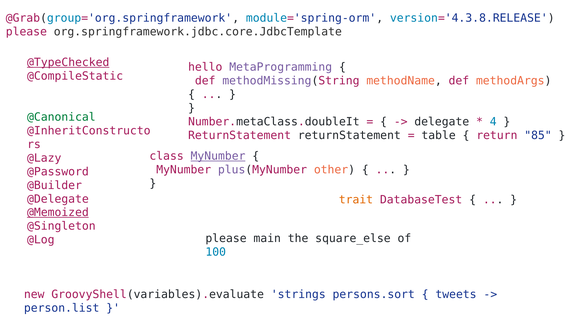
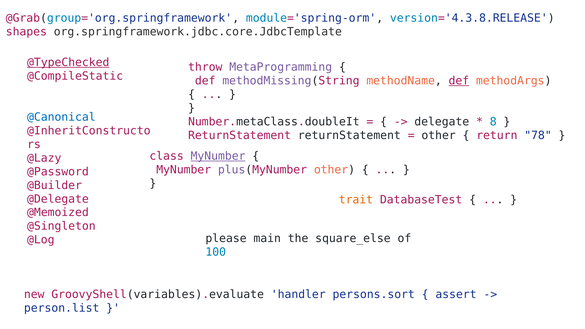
please at (26, 32): please -> shapes
hello: hello -> throw
def at (459, 81) underline: none -> present
@Canonical colour: green -> blue
4: 4 -> 8
table at (439, 135): table -> other
85: 85 -> 78
@Memoized underline: present -> none
strings: strings -> handler
tweets: tweets -> assert
